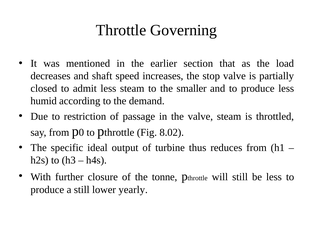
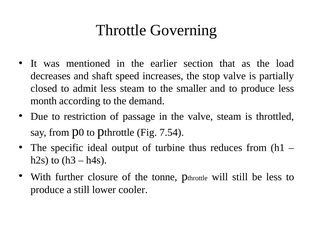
humid: humid -> month
8.02: 8.02 -> 7.54
yearly: yearly -> cooler
